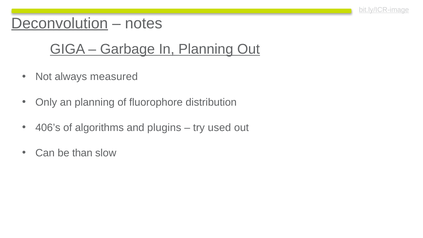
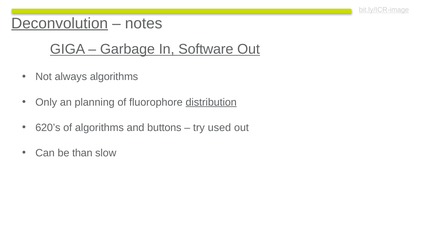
In Planning: Planning -> Software
always measured: measured -> algorithms
distribution underline: none -> present
406’s: 406’s -> 620’s
plugins: plugins -> buttons
